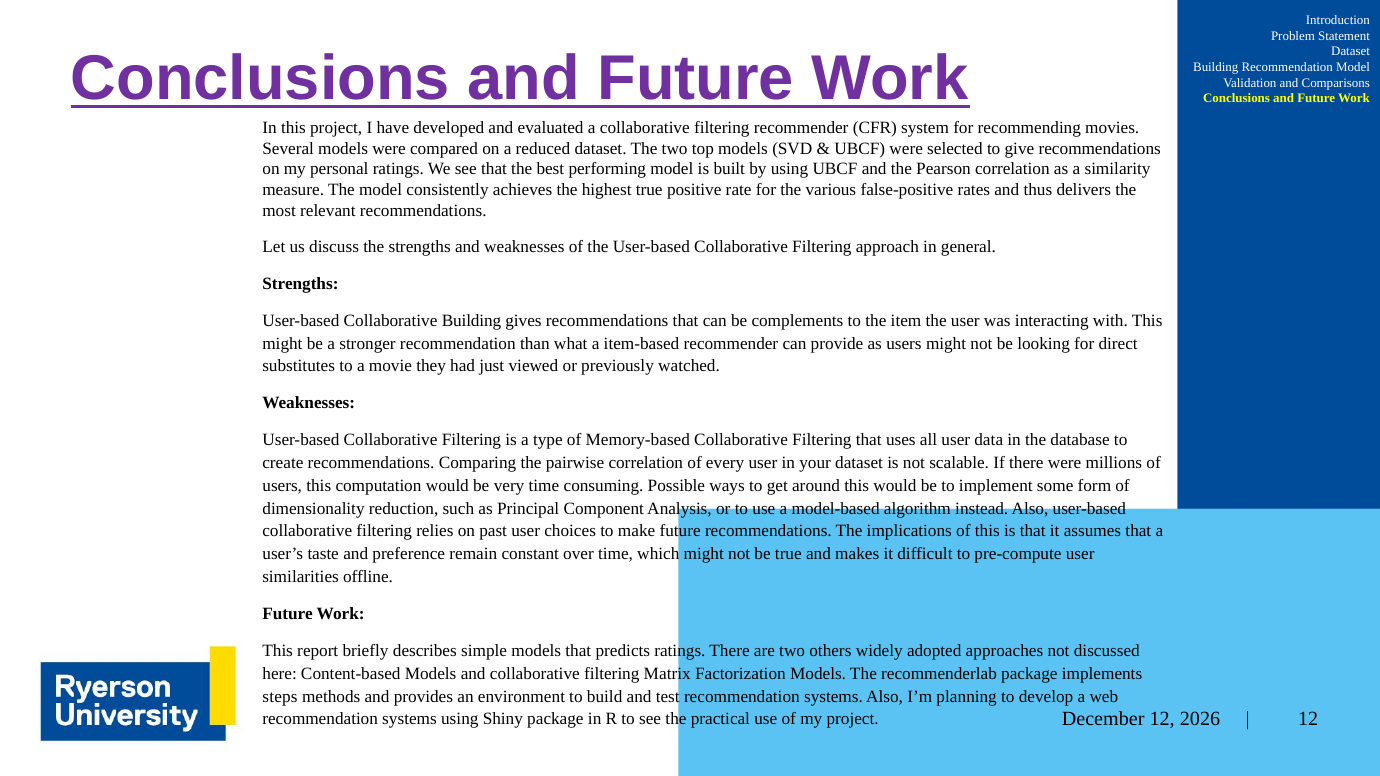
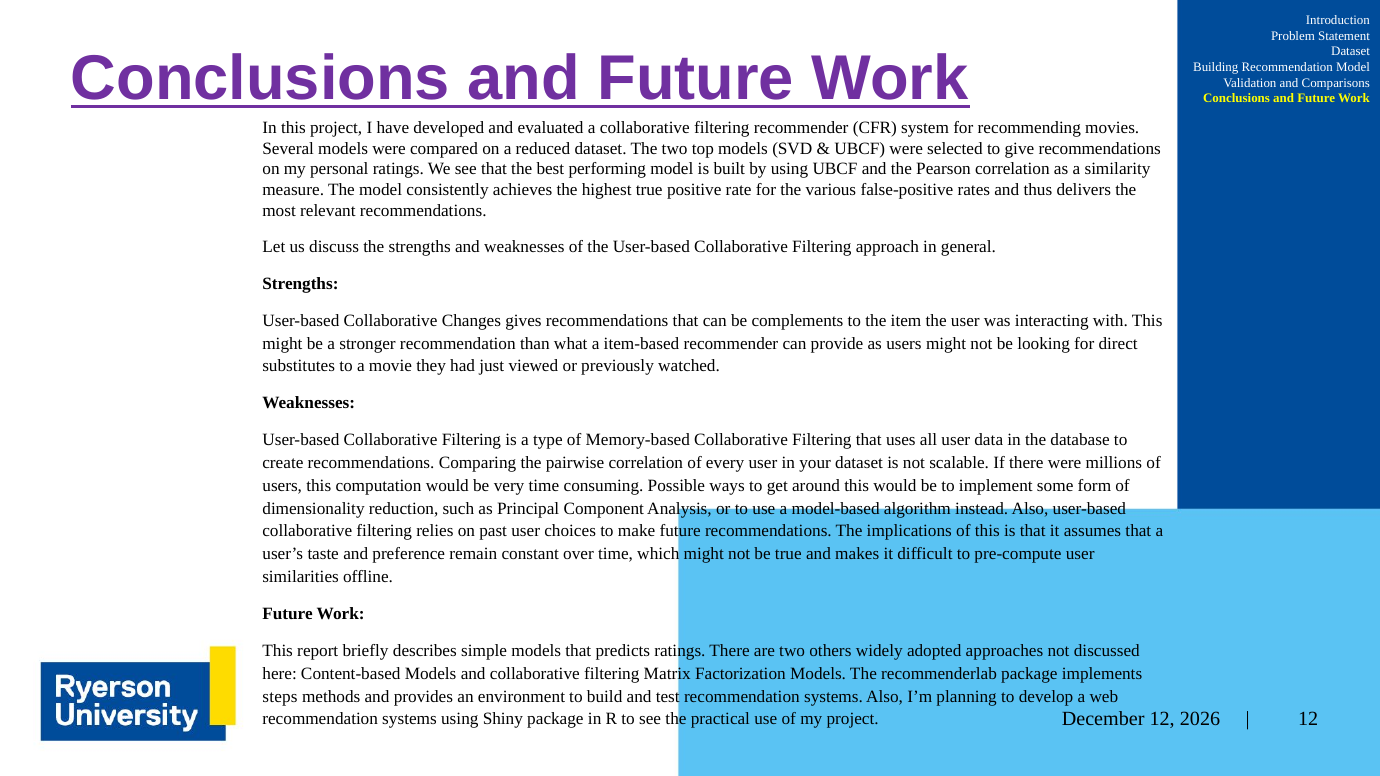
Collaborative Building: Building -> Changes
